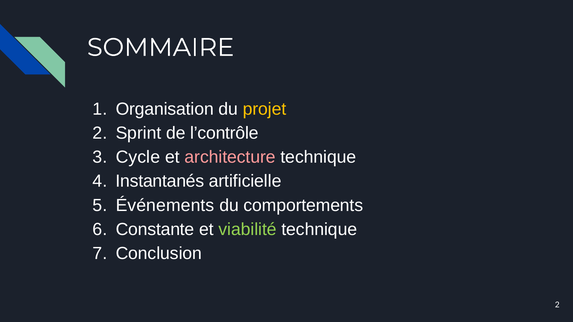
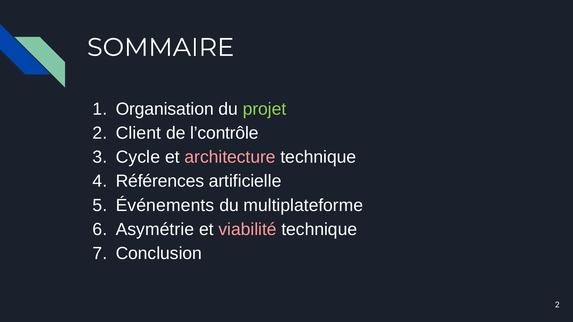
projet colour: yellow -> light green
Sprint: Sprint -> Client
Instantanés: Instantanés -> Références
comportements: comportements -> multiplateforme
Constante: Constante -> Asymétrie
viabilité colour: light green -> pink
